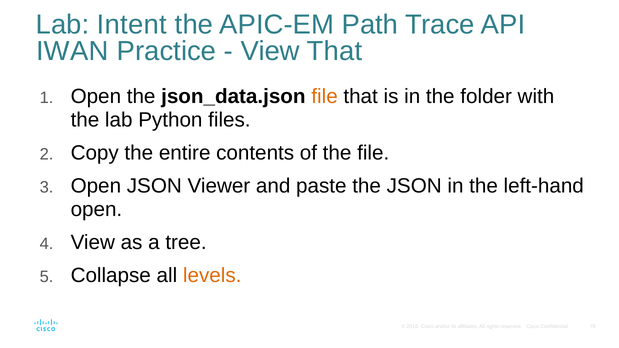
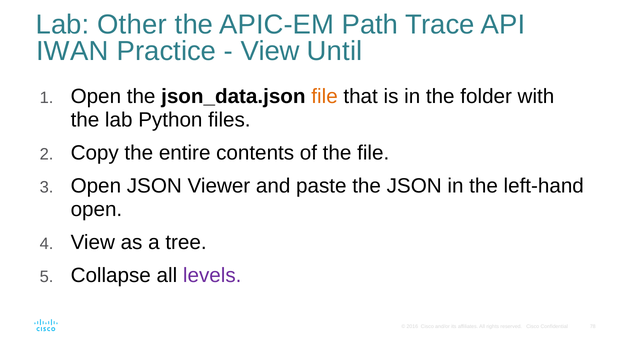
Intent: Intent -> Other
View That: That -> Until
levels colour: orange -> purple
